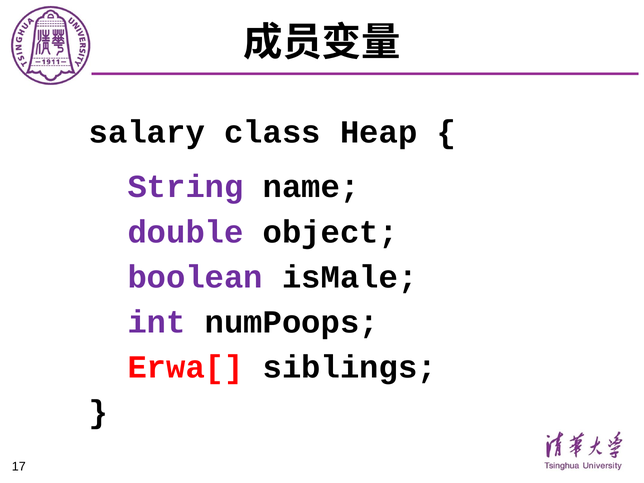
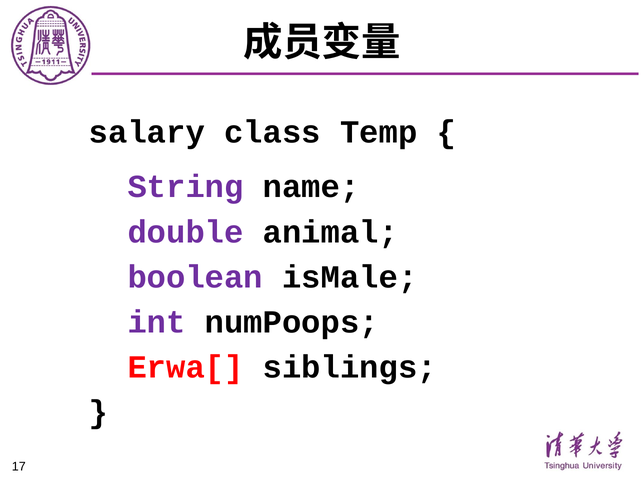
Heap: Heap -> Temp
object: object -> animal
